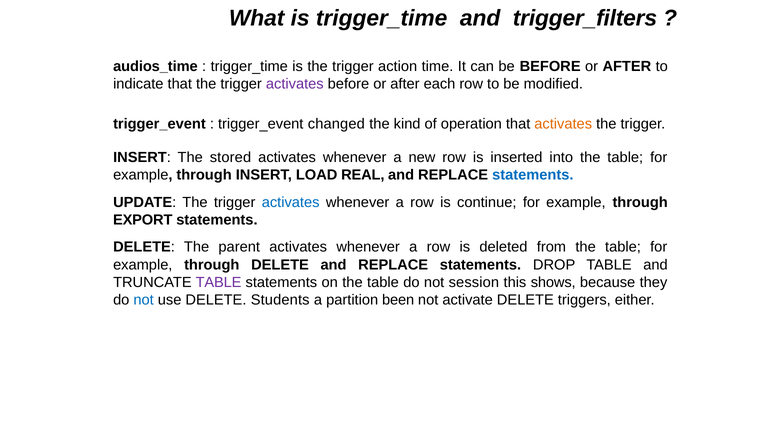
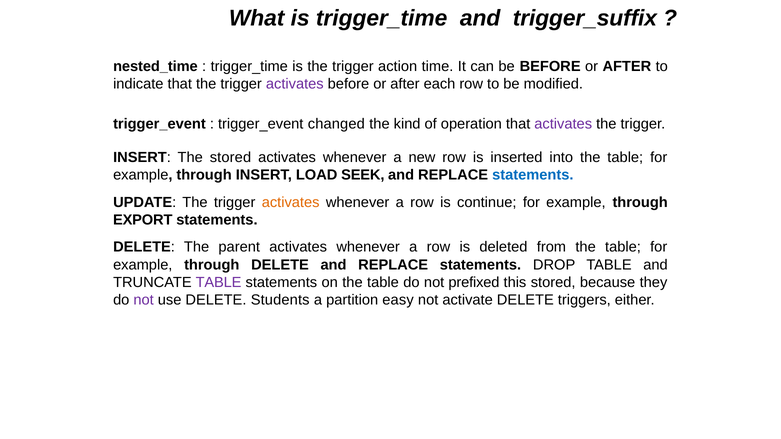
trigger_filters: trigger_filters -> trigger_suffix
audios_time: audios_time -> nested_time
activates at (563, 124) colour: orange -> purple
REAL: REAL -> SEEK
activates at (291, 202) colour: blue -> orange
session: session -> prefixed
this shows: shows -> stored
not at (144, 300) colour: blue -> purple
been: been -> easy
